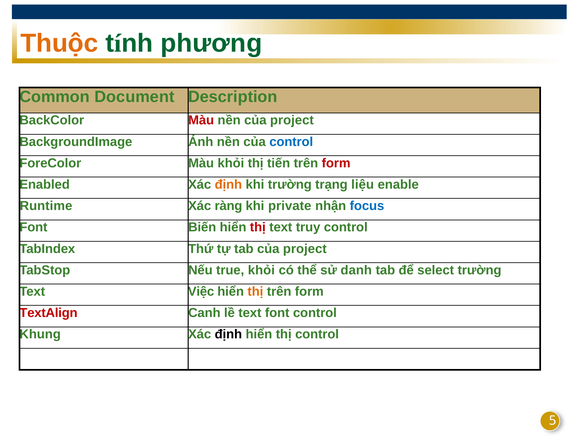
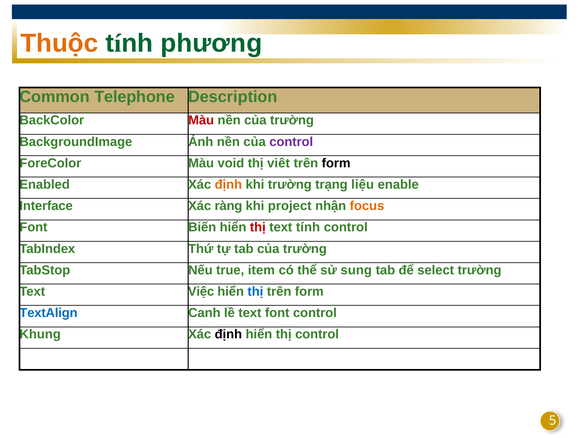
Document: Document -> Telephone
nền của project: project -> trường
control at (291, 142) colour: blue -> purple
Màu khỏi: khỏi -> void
tiến: tiến -> viêt
form at (336, 163) colour: red -> black
Runtime: Runtime -> Interface
private: private -> project
focus colour: blue -> orange
text truy: truy -> tính
tab của project: project -> trường
true khỏi: khỏi -> item
danh: danh -> sung
thị at (255, 291) colour: orange -> blue
TextAlign colour: red -> blue
